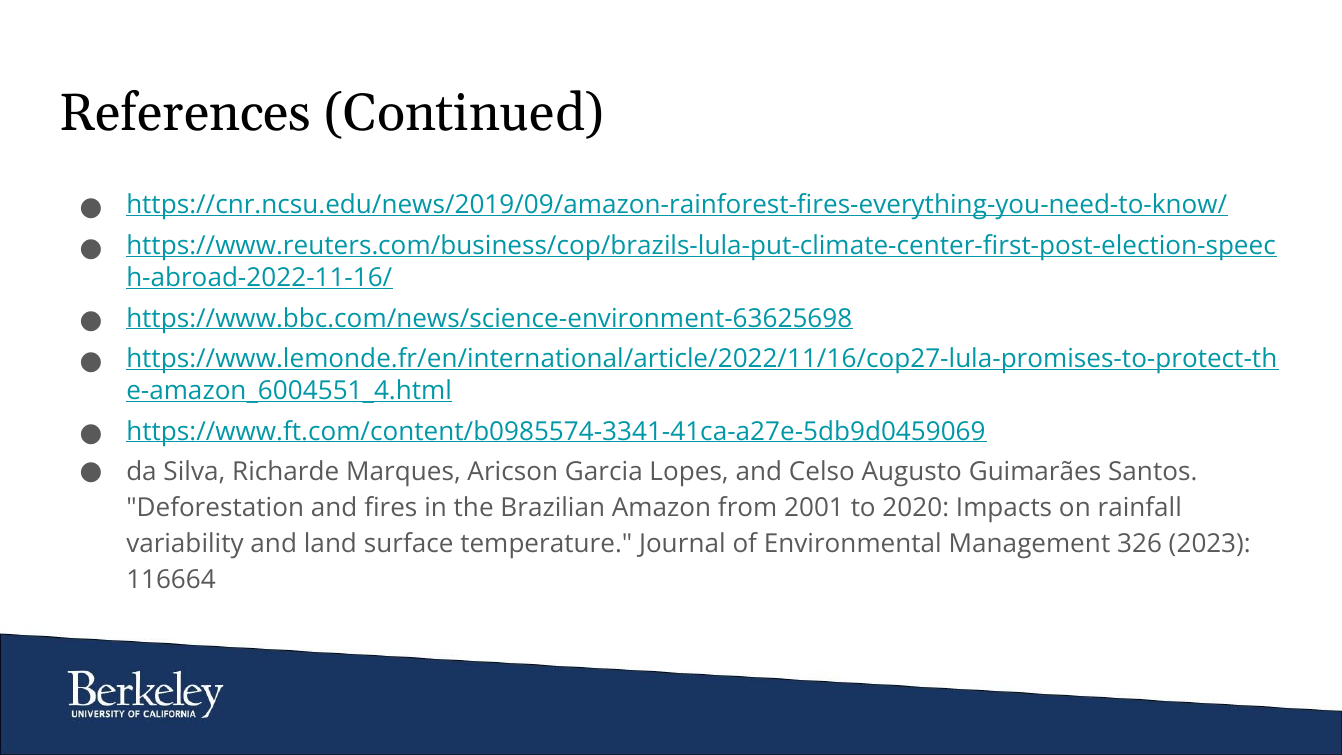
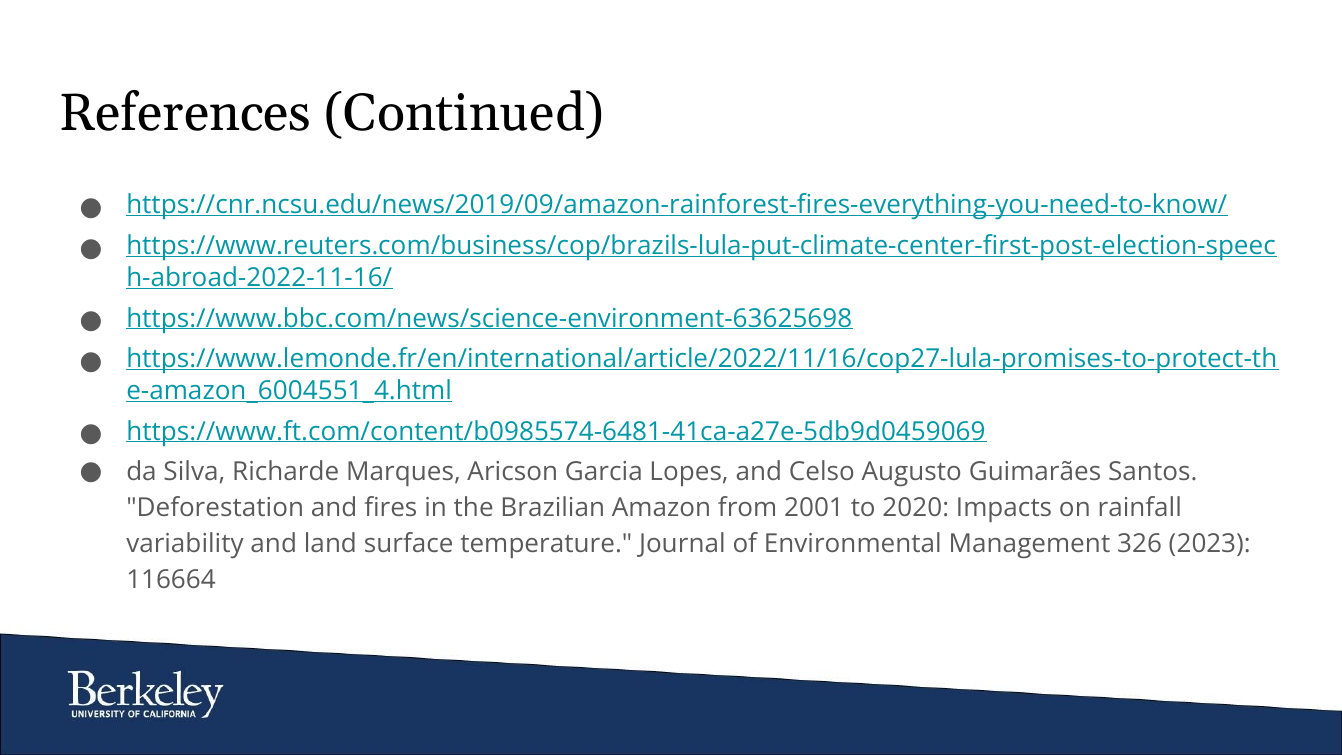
https://www.ft.com/content/b0985574-3341-41ca-a27e-5db9d0459069: https://www.ft.com/content/b0985574-3341-41ca-a27e-5db9d0459069 -> https://www.ft.com/content/b0985574-6481-41ca-a27e-5db9d0459069
